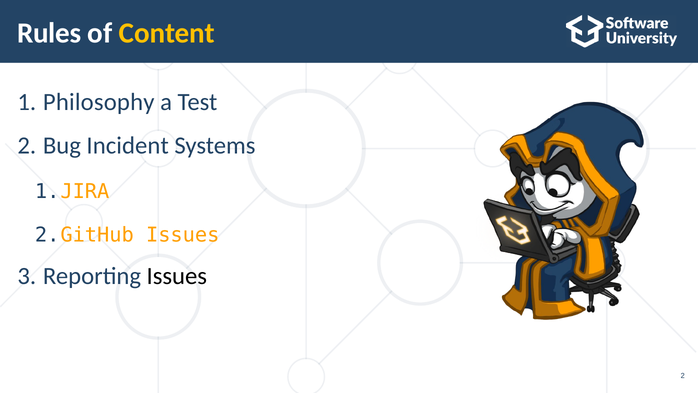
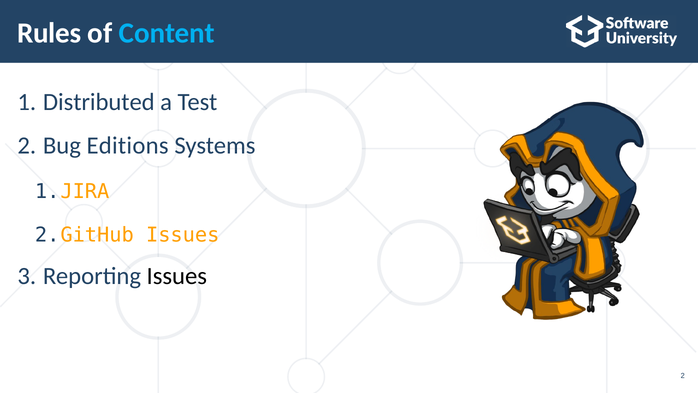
Content colour: yellow -> light blue
Philosophy: Philosophy -> Distributed
Incident: Incident -> Editions
